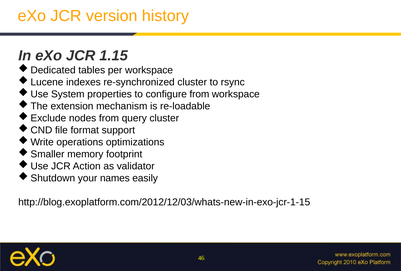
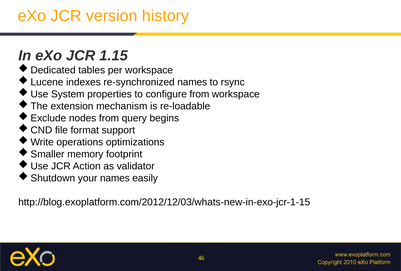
re-synchronized cluster: cluster -> names
query cluster: cluster -> begins
